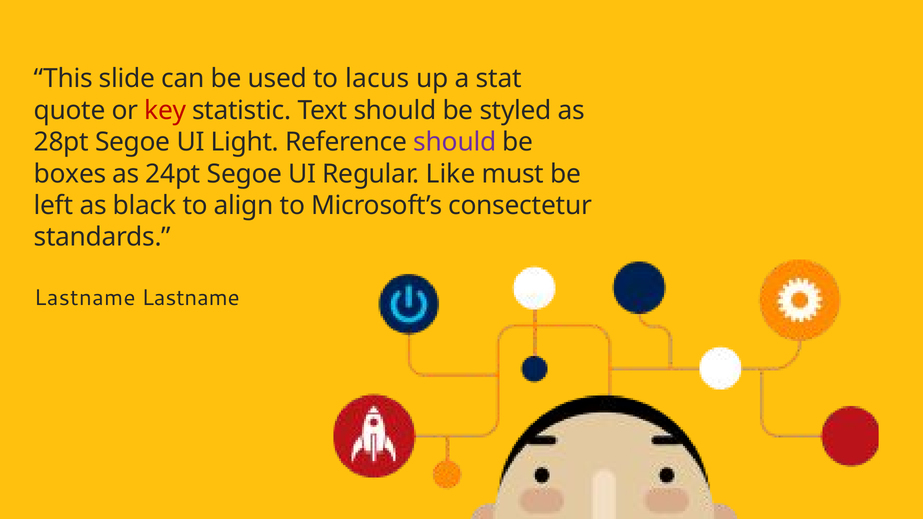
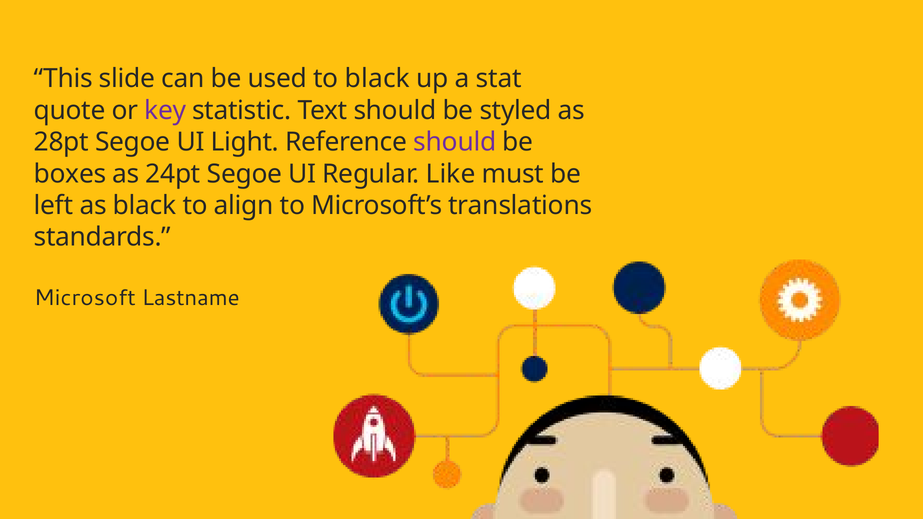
to lacus: lacus -> black
key colour: red -> purple
consectetur: consectetur -> translations
Lastname at (85, 298): Lastname -> Microsoft
